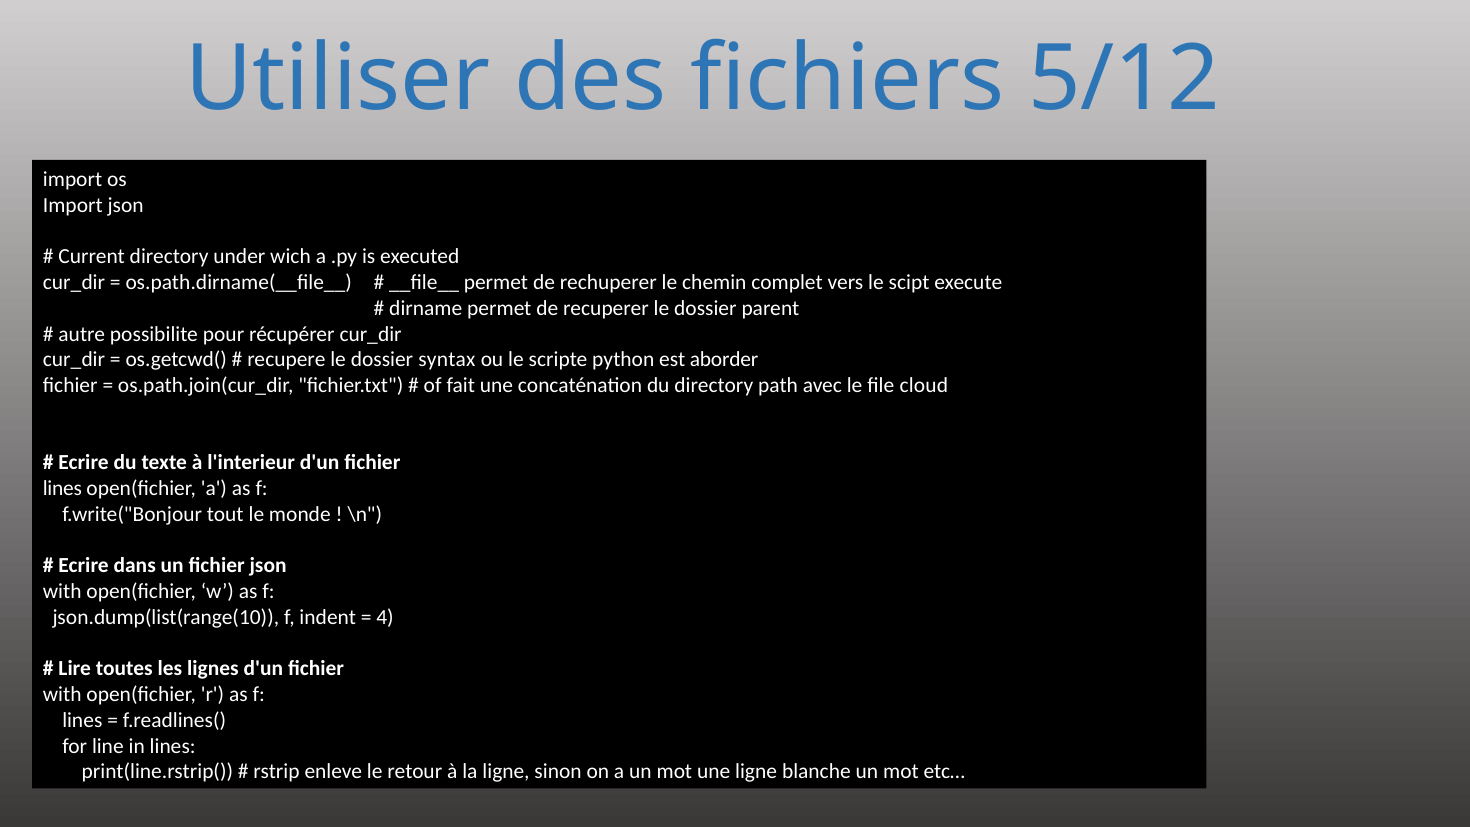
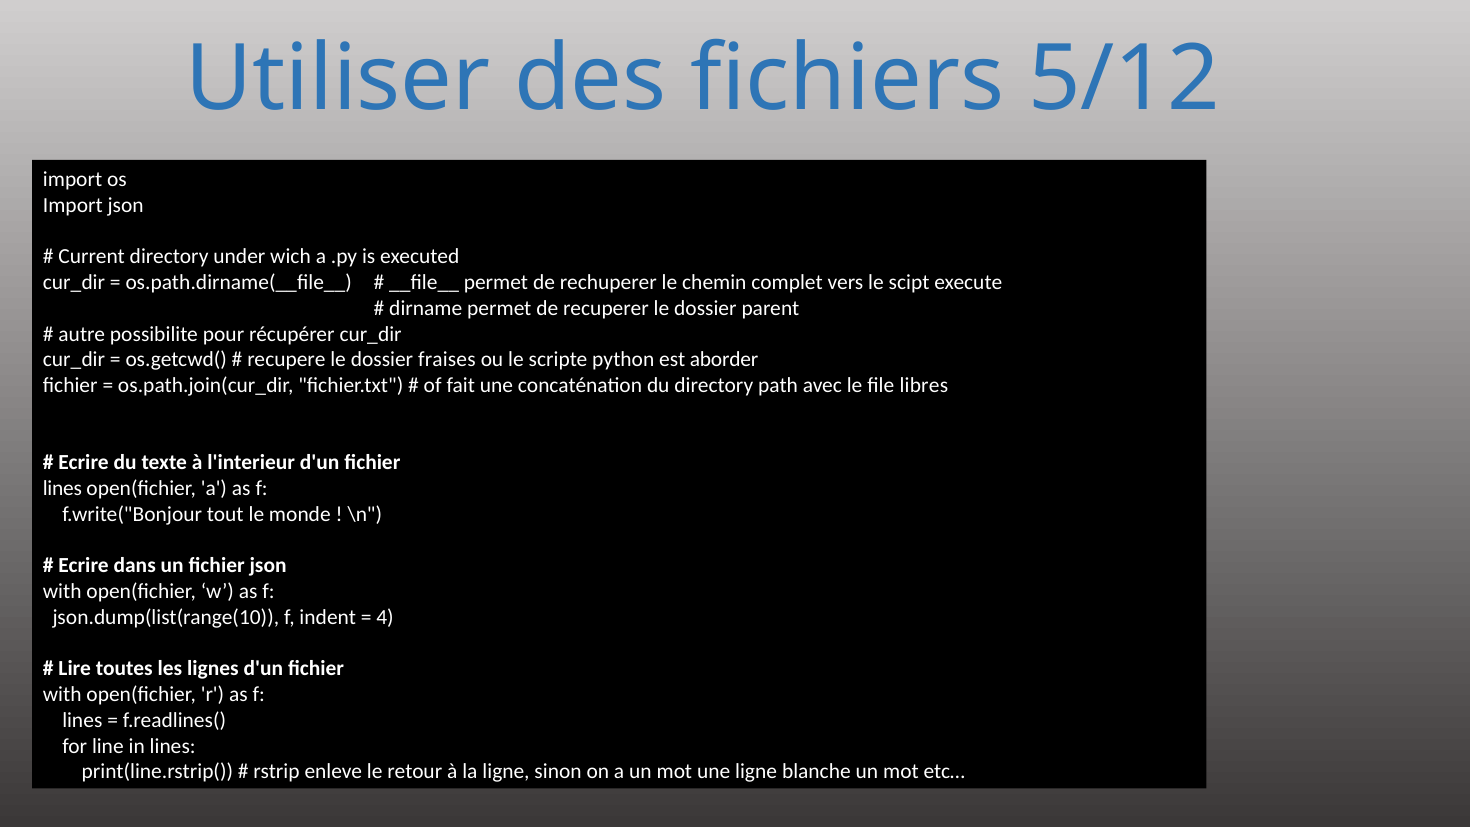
syntax: syntax -> fraises
cloud: cloud -> libres
